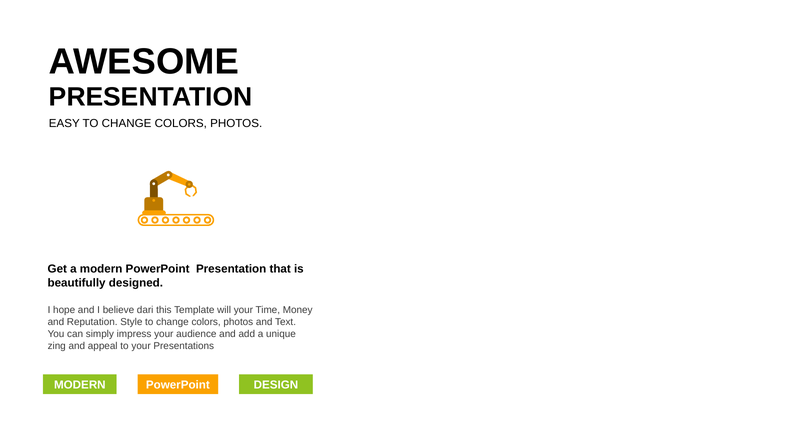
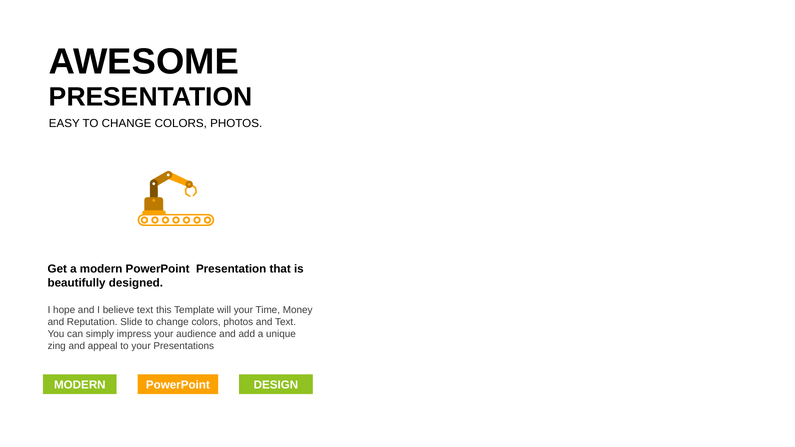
believe dari: dari -> text
Style: Style -> Slide
